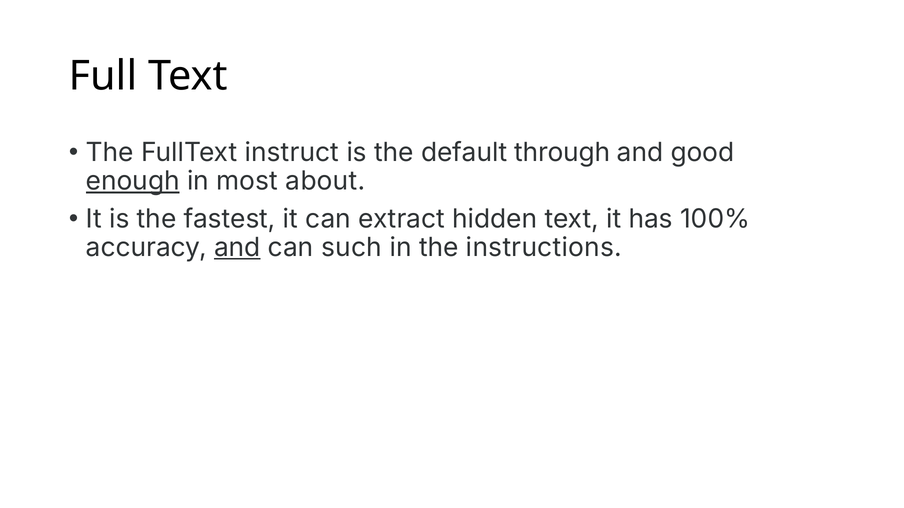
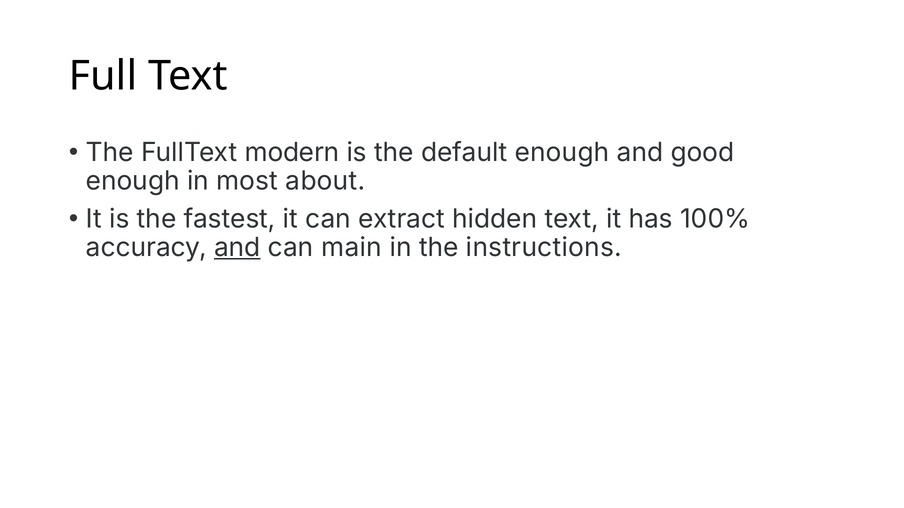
instruct: instruct -> modern
default through: through -> enough
enough at (133, 181) underline: present -> none
such: such -> main
